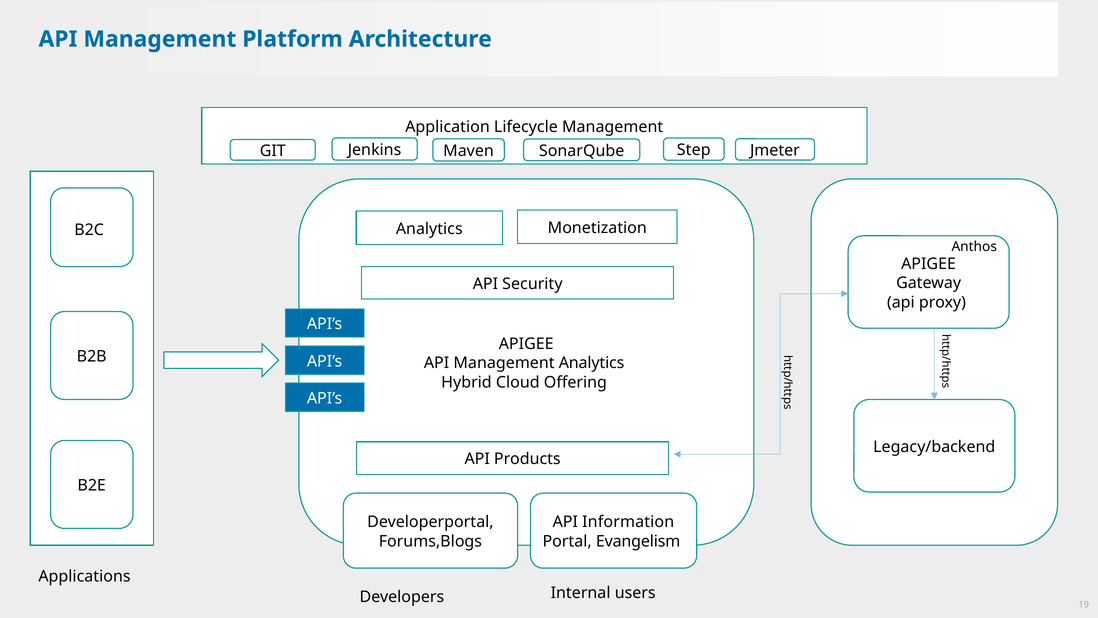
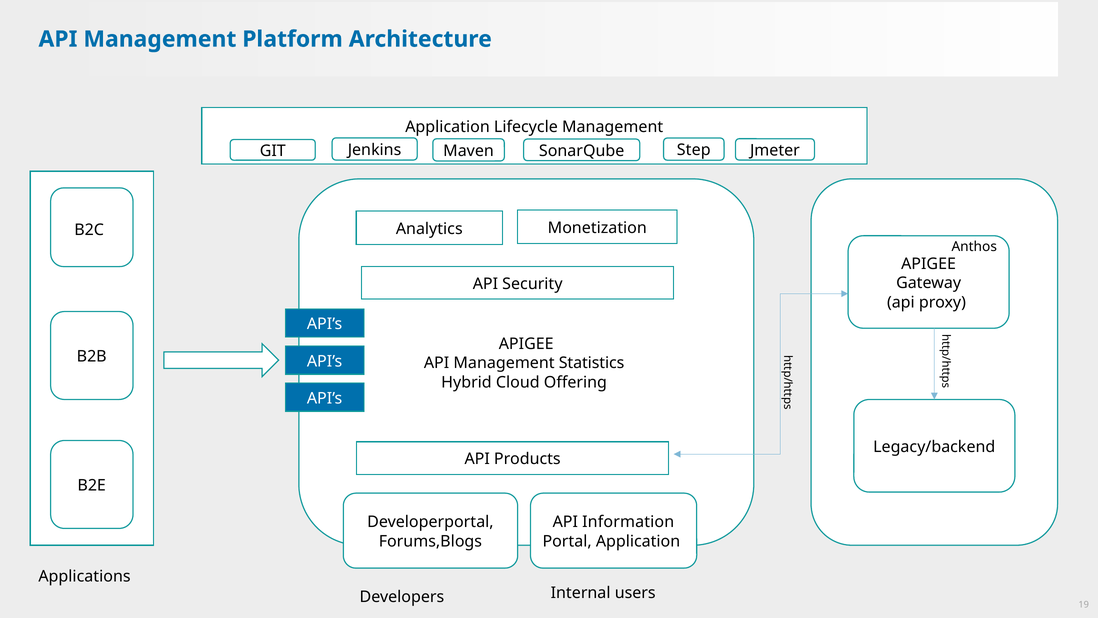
Management Analytics: Analytics -> Statistics
Portal Evangelism: Evangelism -> Application
